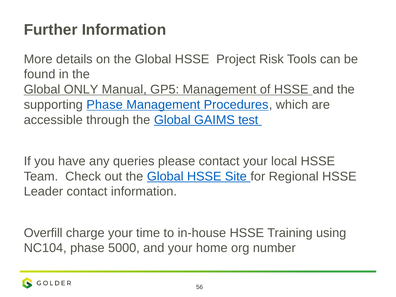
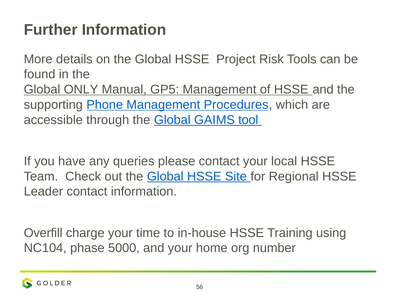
supporting Phase: Phase -> Phone
test: test -> tool
